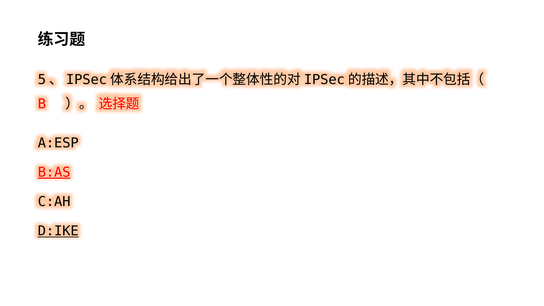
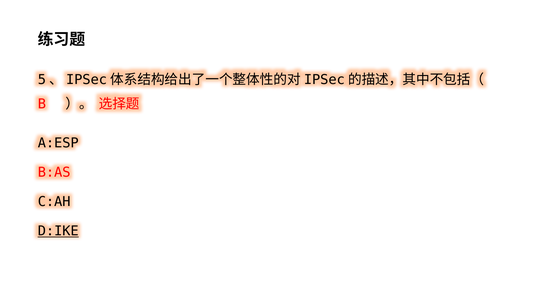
B:AS underline: present -> none
